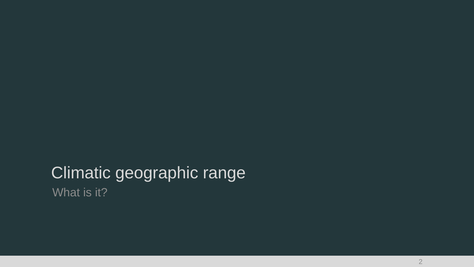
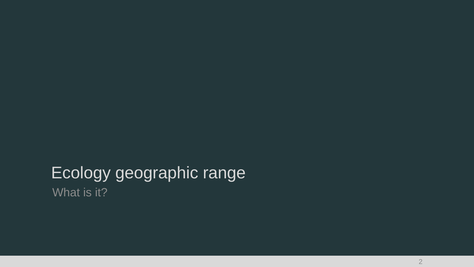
Climatic: Climatic -> Ecology
